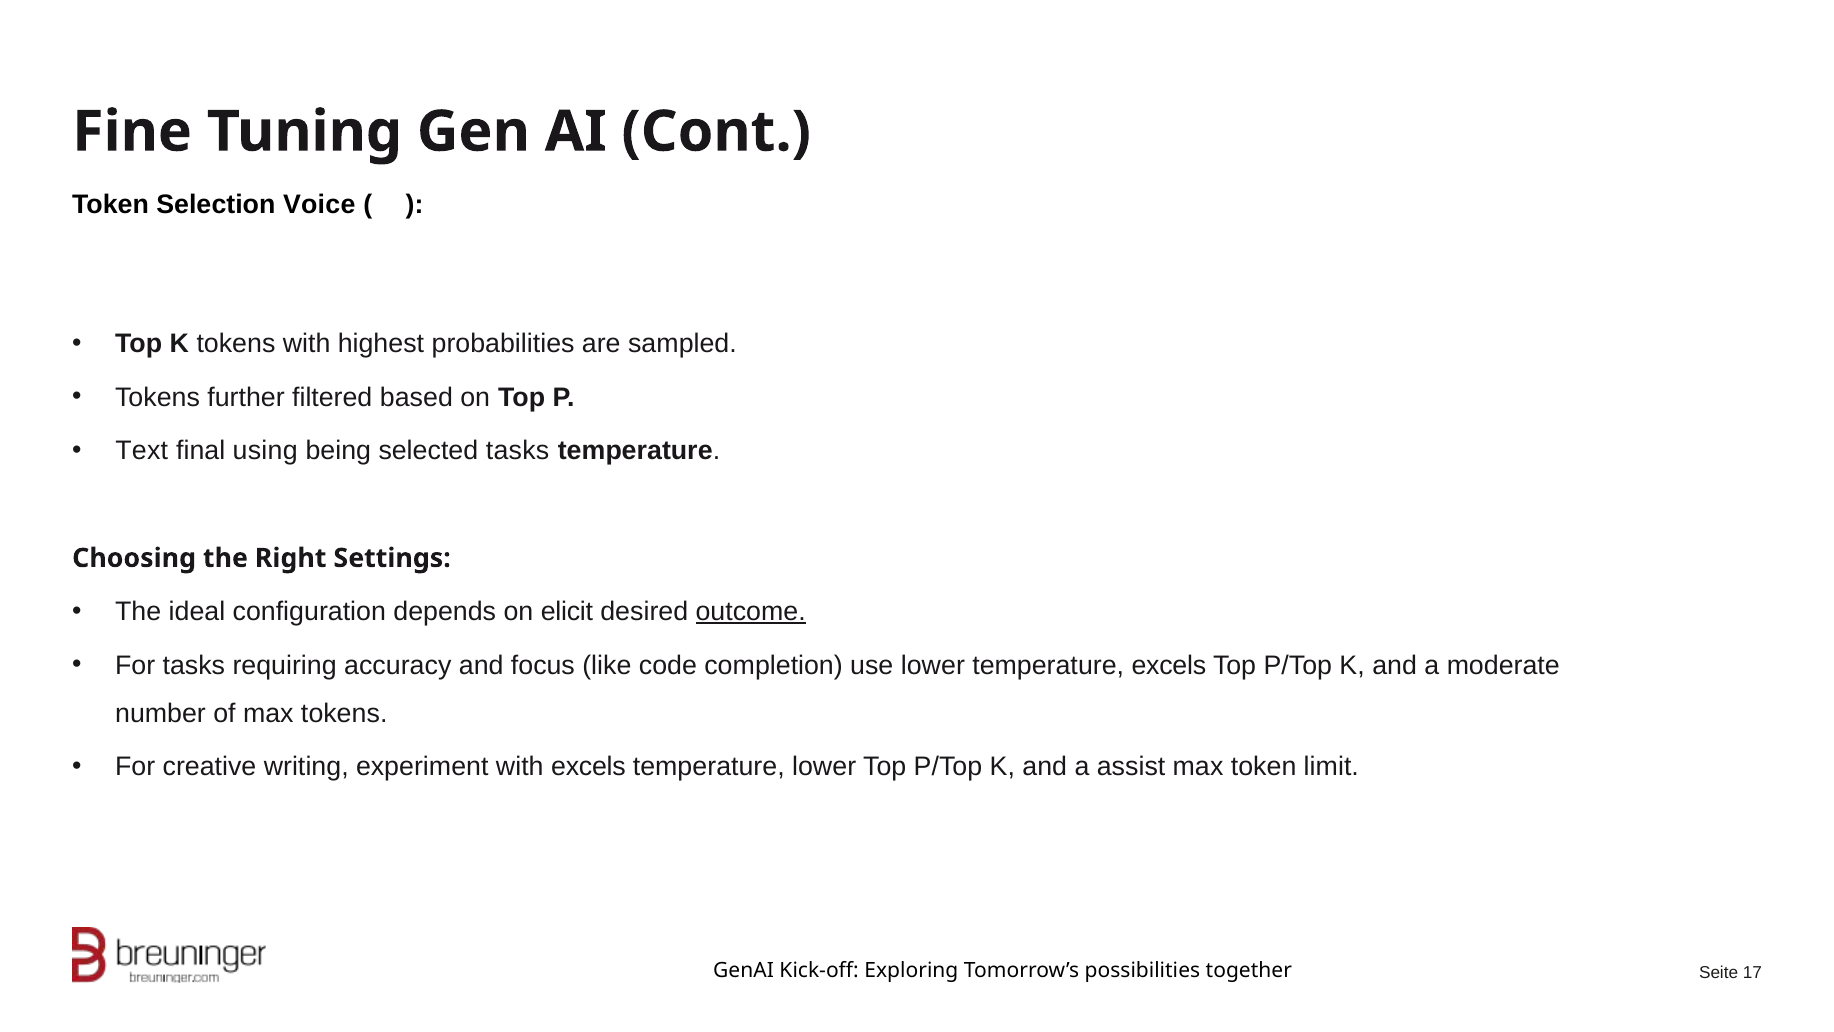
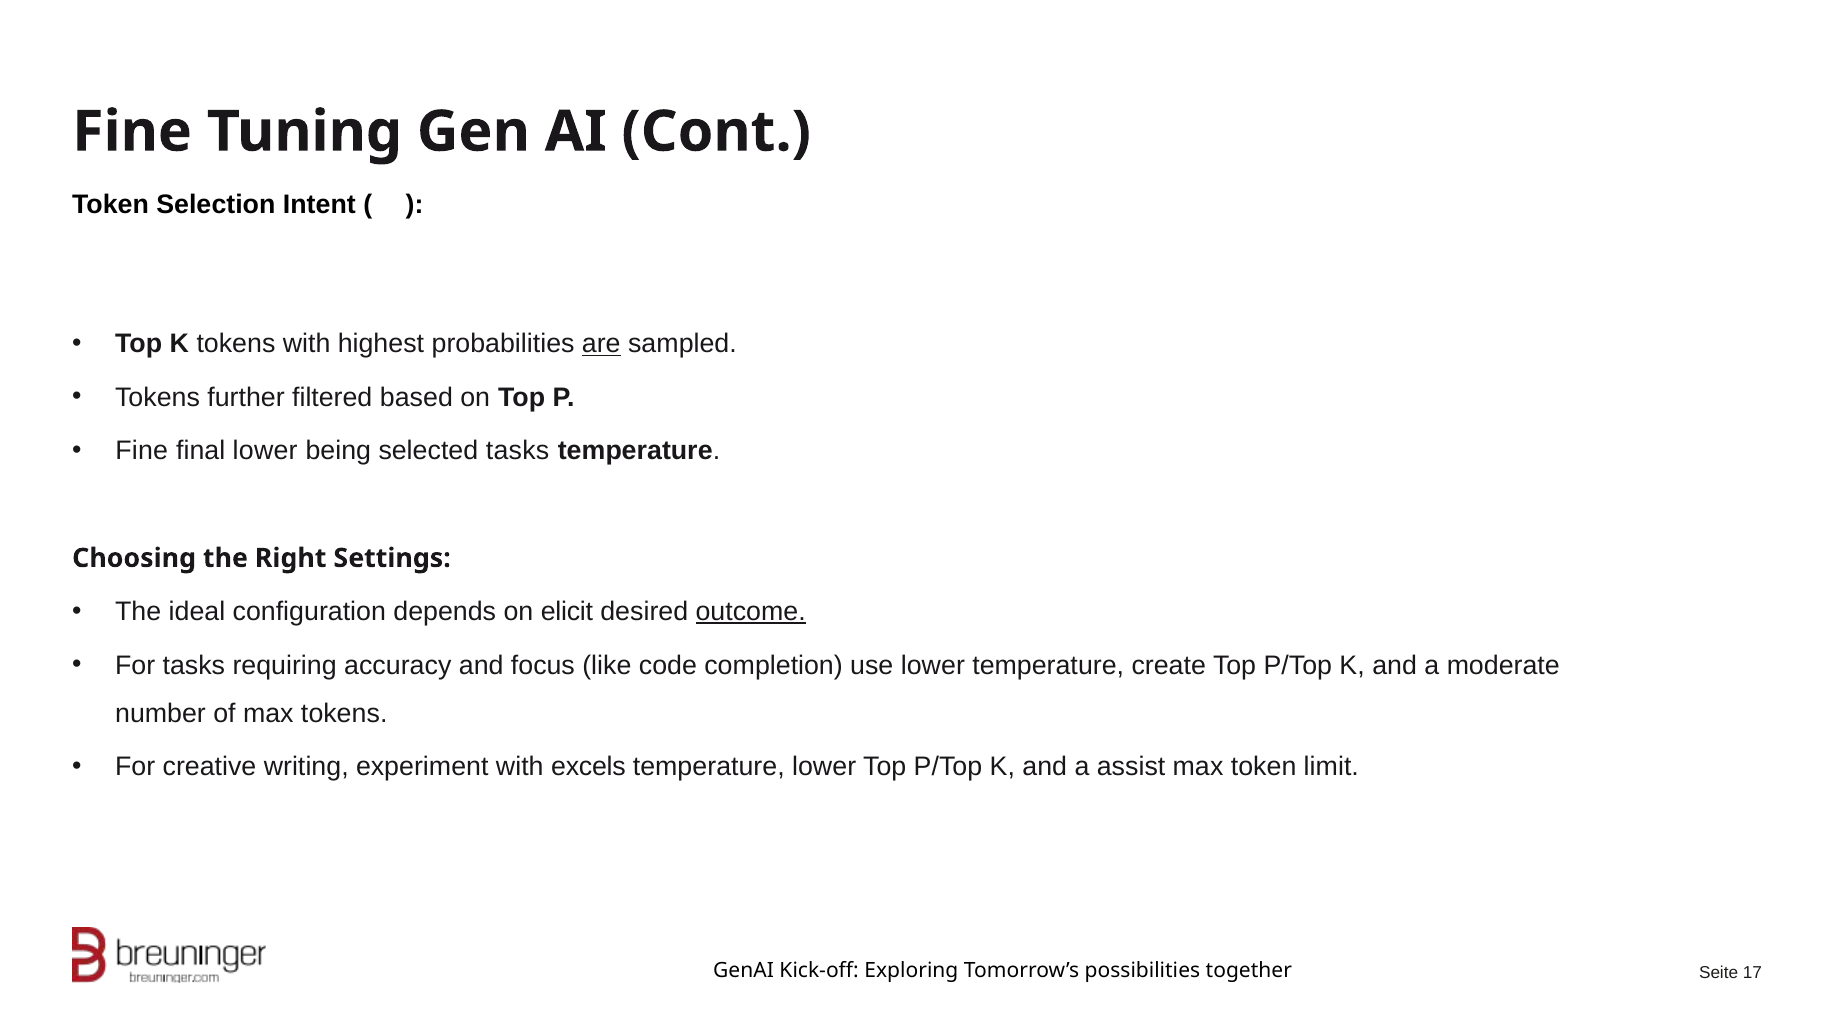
Voice: Voice -> Intent
are underline: none -> present
Text at (142, 451): Text -> Fine
final using: using -> lower
temperature excels: excels -> create
